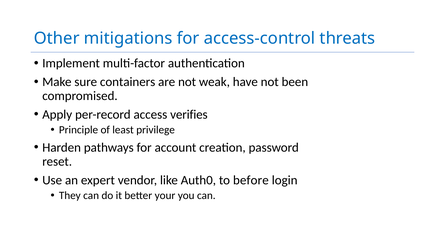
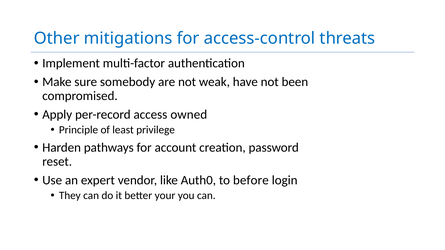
containers: containers -> somebody
verifies: verifies -> owned
